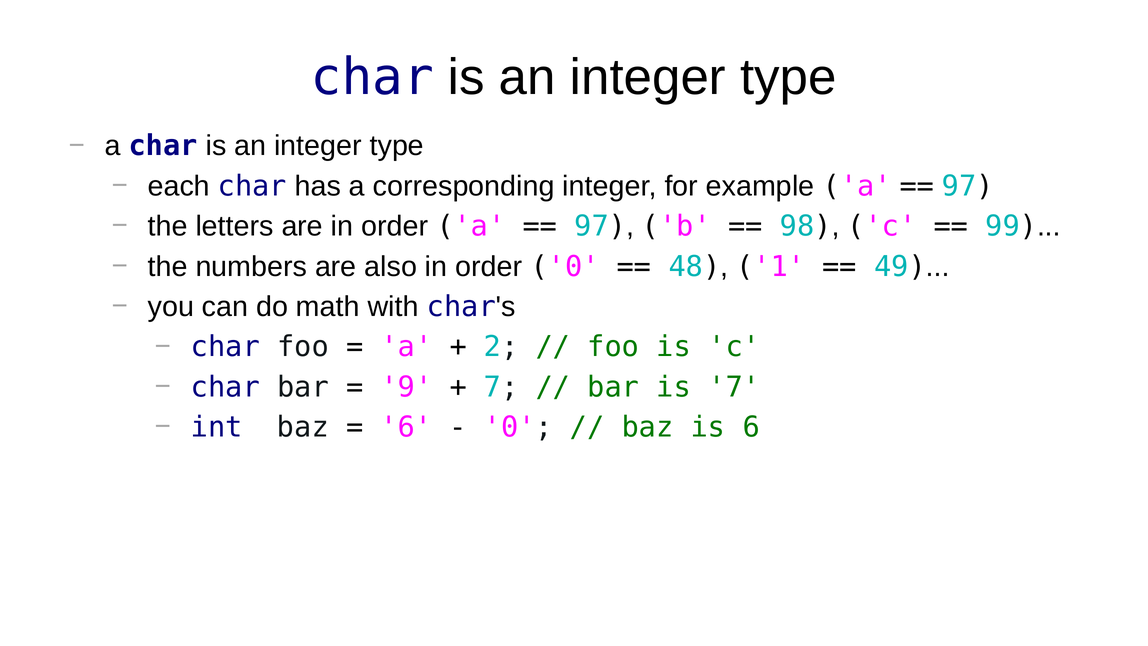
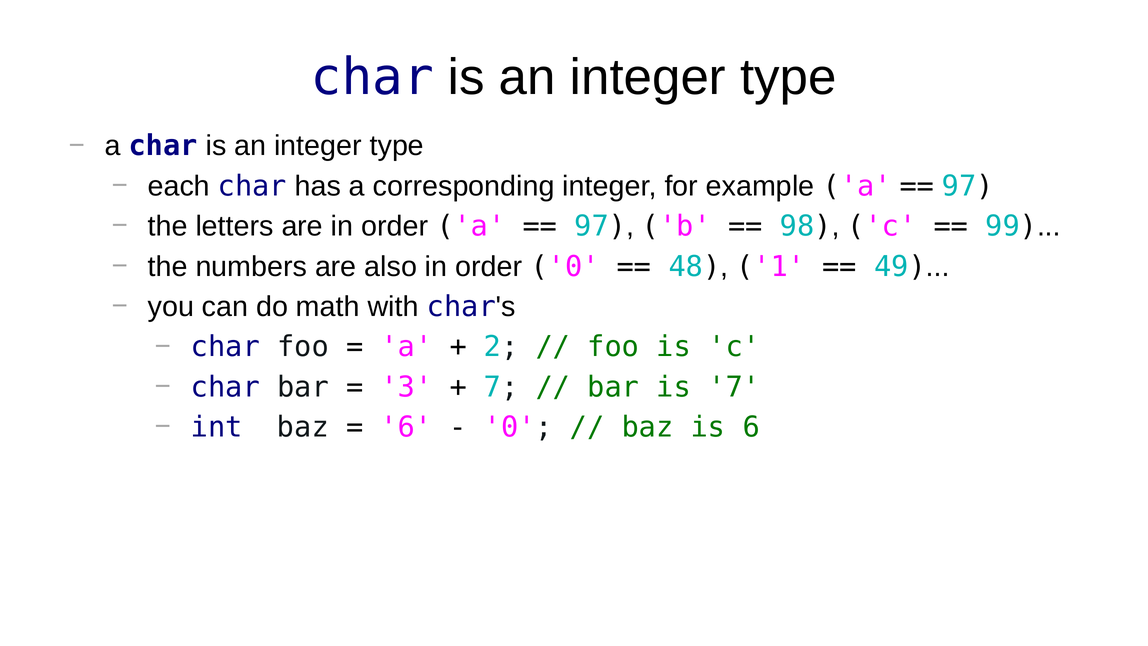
9: 9 -> 3
